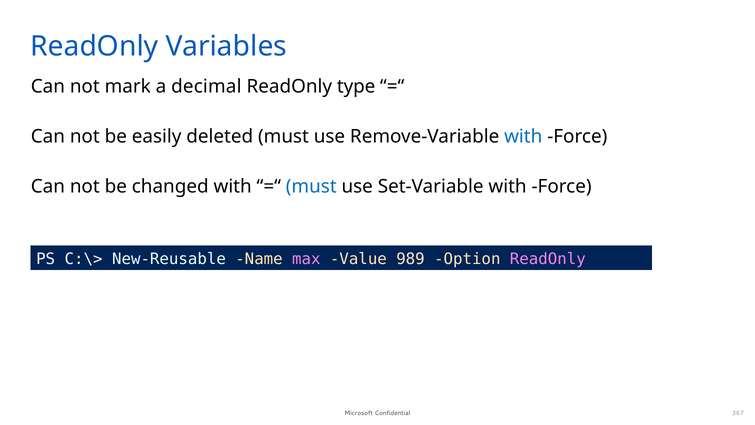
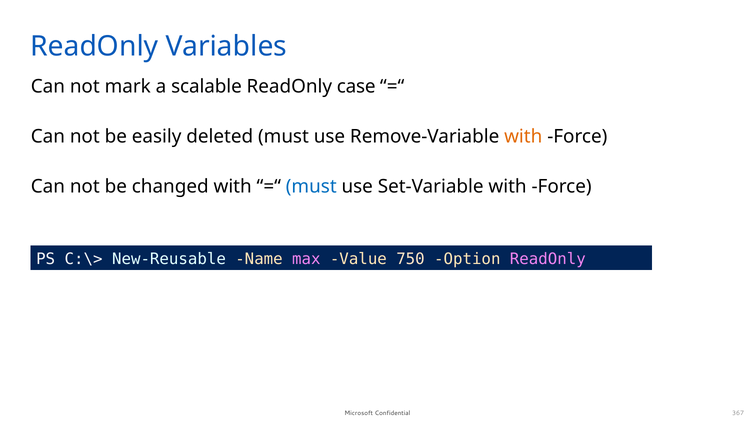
decimal: decimal -> scalable
type: type -> case
with at (523, 136) colour: blue -> orange
989: 989 -> 750
